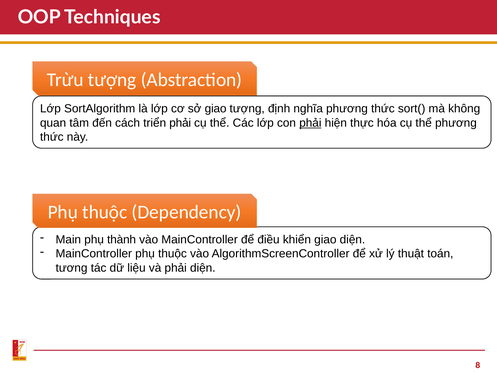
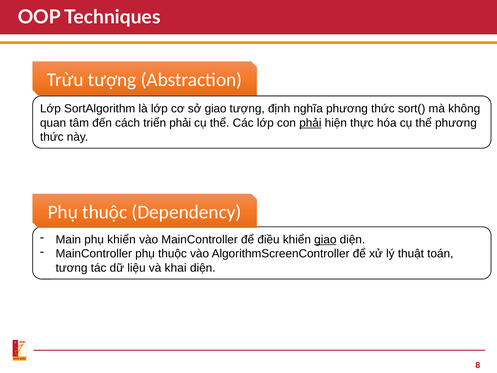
phụ thành: thành -> khiển
giao at (325, 239) underline: none -> present
và phải: phải -> khai
